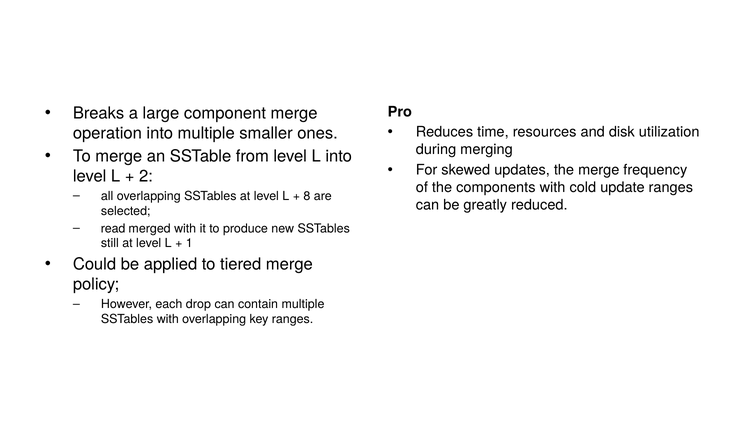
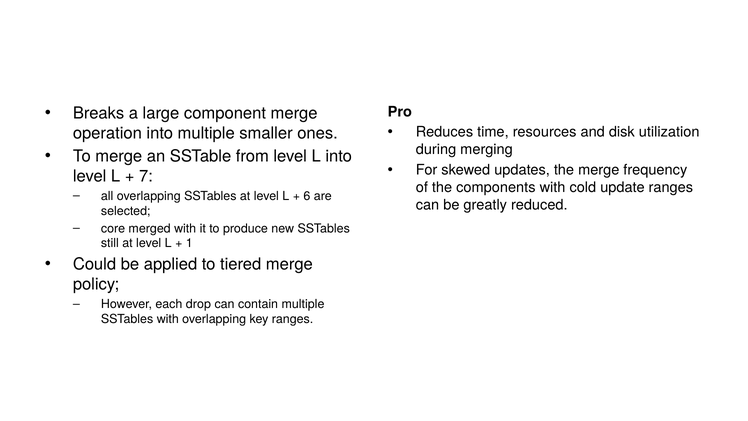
2: 2 -> 7
8: 8 -> 6
read: read -> core
